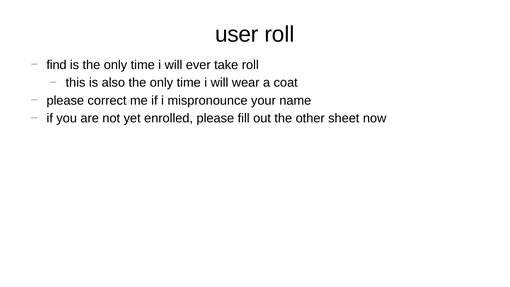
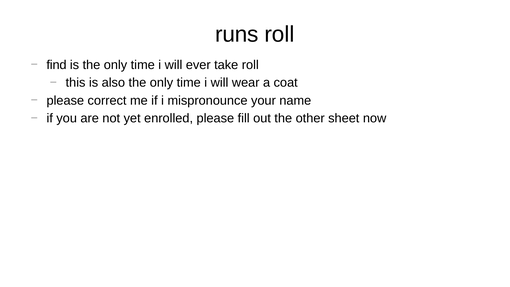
user: user -> runs
